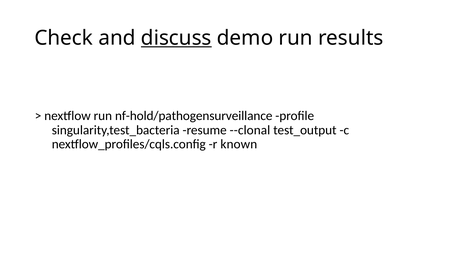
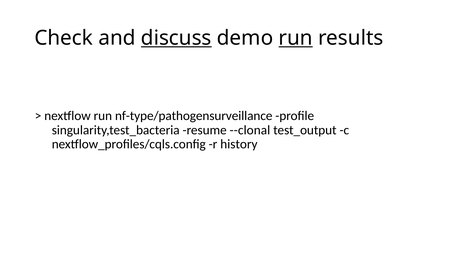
run at (296, 38) underline: none -> present
nf-hold/pathogensurveillance: nf-hold/pathogensurveillance -> nf-type/pathogensurveillance
known: known -> history
